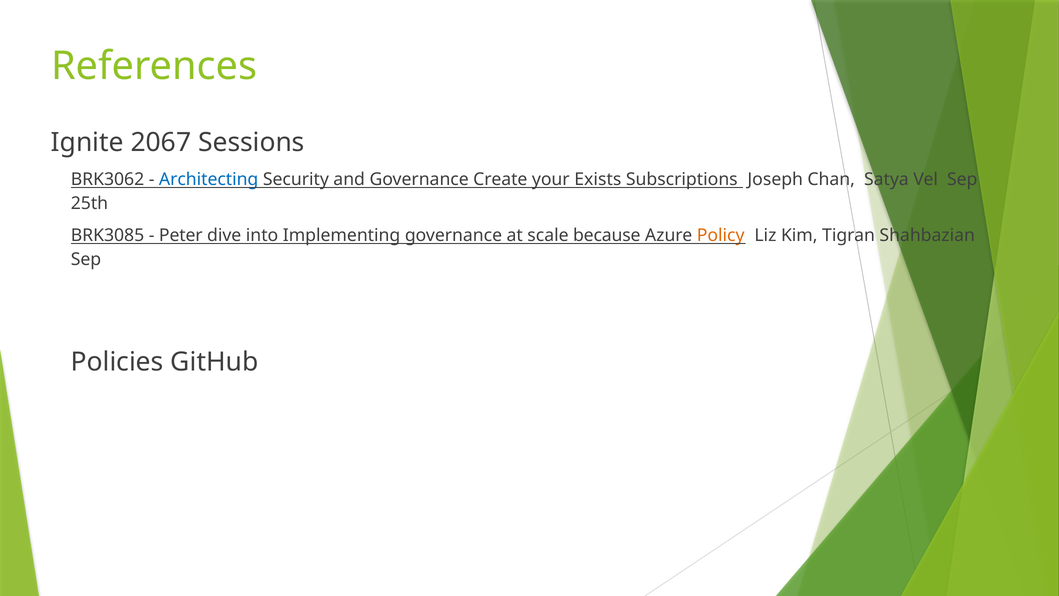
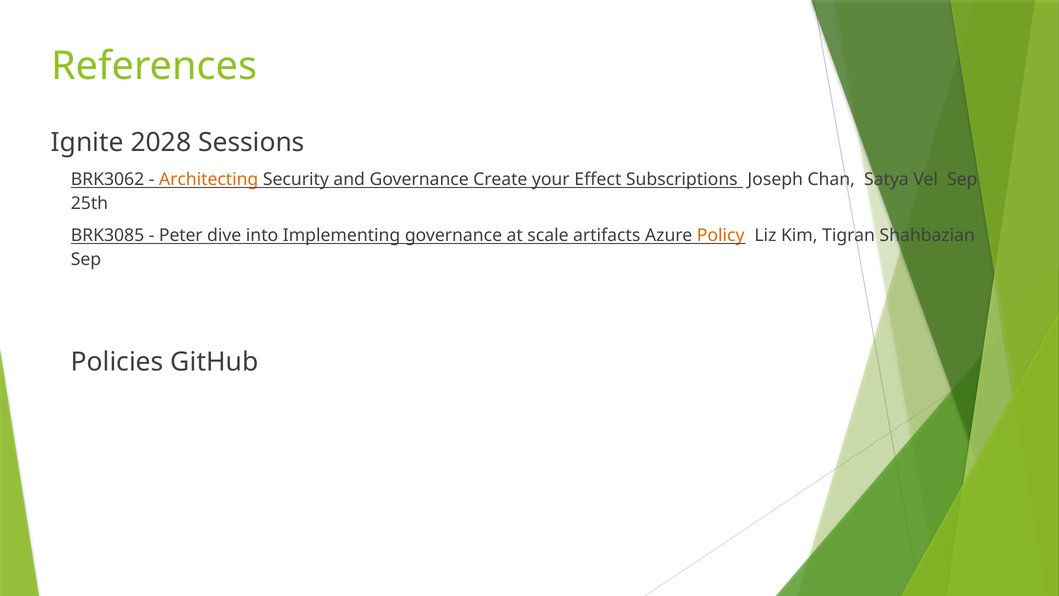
2067: 2067 -> 2028
Architecting colour: blue -> orange
Exists: Exists -> Effect
because: because -> artifacts
